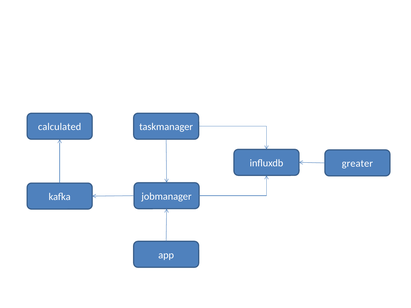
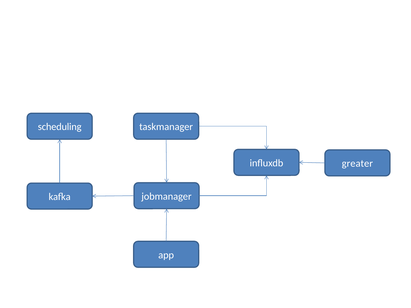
calculated: calculated -> scheduling
